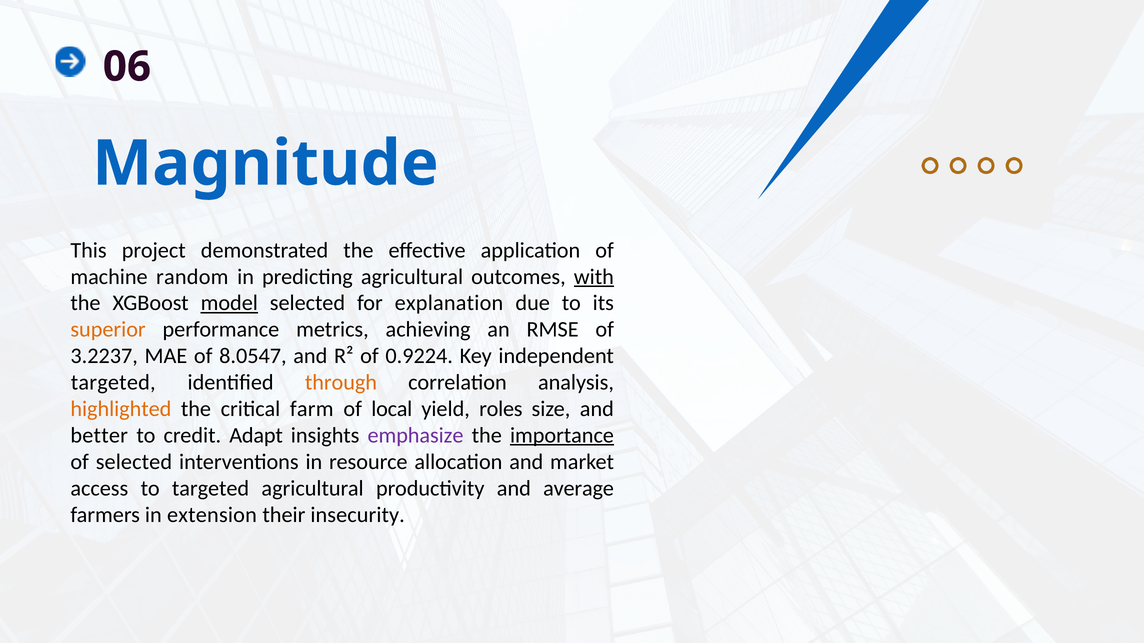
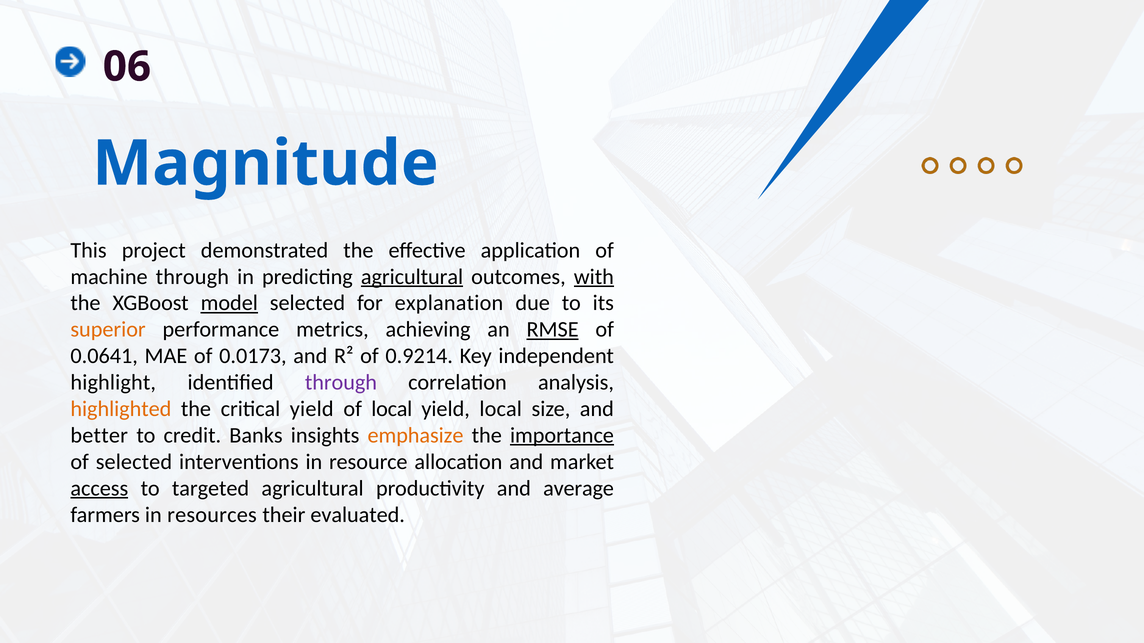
machine random: random -> through
agricultural at (412, 277) underline: none -> present
RMSE underline: none -> present
3.2237: 3.2237 -> 0.0641
8.0547: 8.0547 -> 0.0173
0.9224: 0.9224 -> 0.9214
targeted at (113, 383): targeted -> highlight
through at (341, 383) colour: orange -> purple
critical farm: farm -> yield
yield roles: roles -> local
Adapt: Adapt -> Banks
emphasize colour: purple -> orange
access underline: none -> present
extension: extension -> resources
insecurity: insecurity -> evaluated
